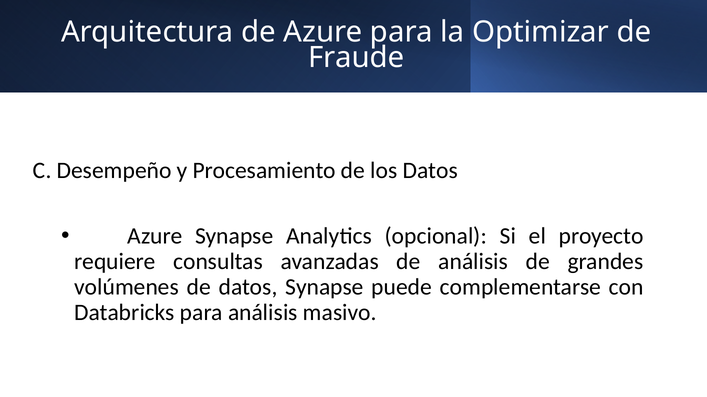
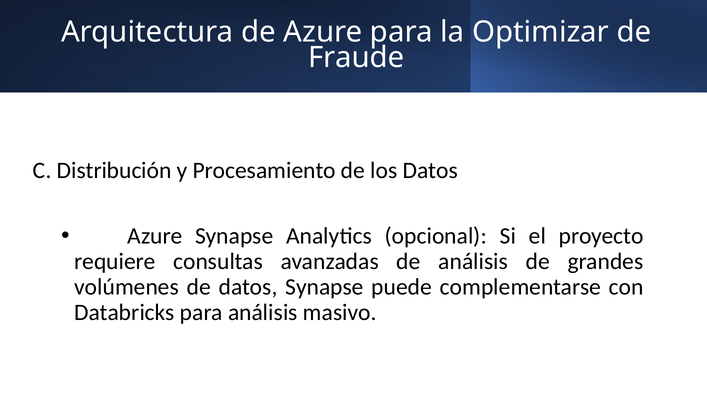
Desempeño: Desempeño -> Distribución
